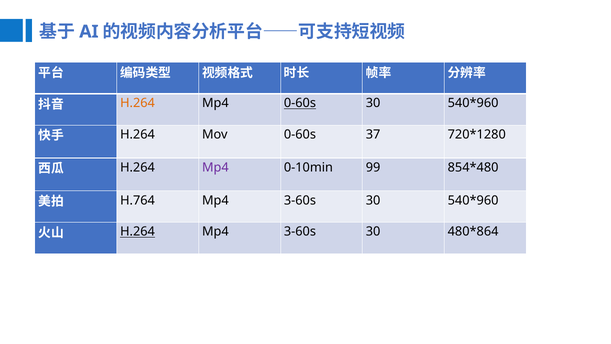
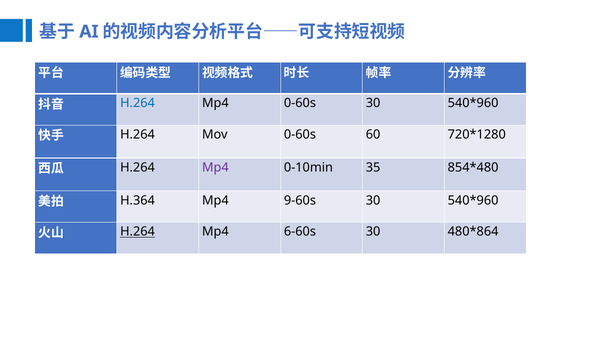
H.264 at (138, 103) colour: orange -> blue
0-60s at (300, 103) underline: present -> none
37: 37 -> 60
99: 99 -> 35
H.764: H.764 -> H.364
3-60s at (300, 200): 3-60s -> 9-60s
3-60s at (300, 232): 3-60s -> 6-60s
